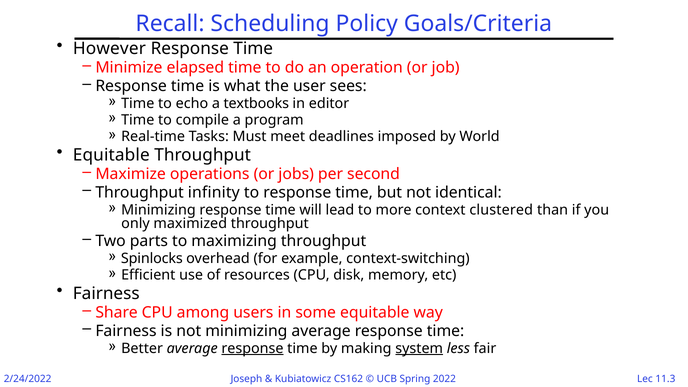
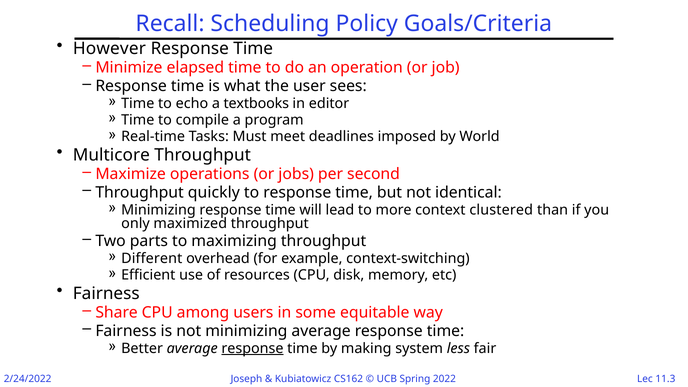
Equitable at (111, 155): Equitable -> Multicore
infinity: infinity -> quickly
Spinlocks: Spinlocks -> Different
system underline: present -> none
